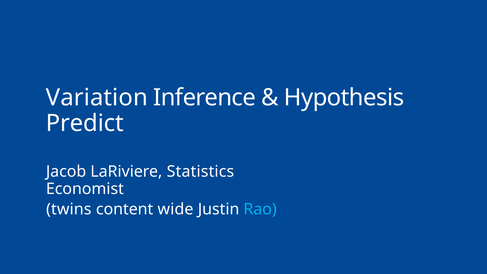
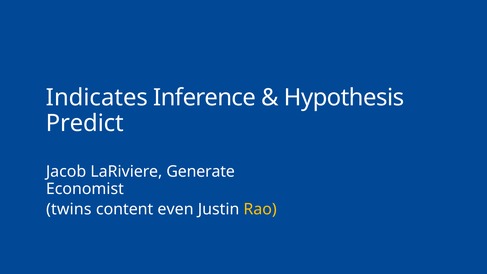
Variation: Variation -> Indicates
Statistics: Statistics -> Generate
wide: wide -> even
Rao colour: light blue -> yellow
